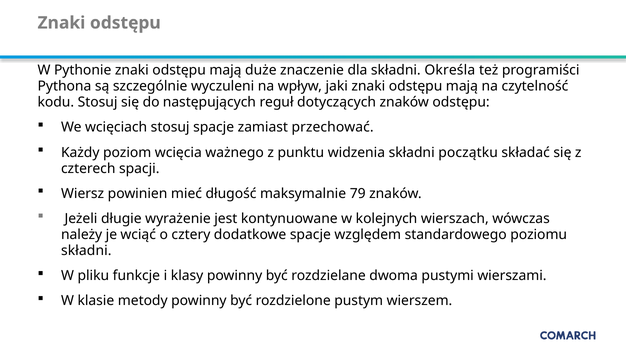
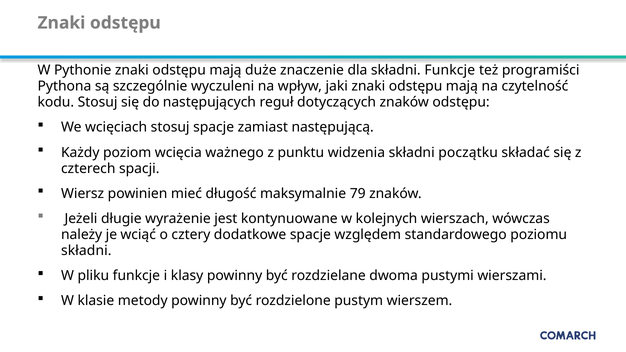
składni Określa: Określa -> Funkcje
przechować: przechować -> następującą
